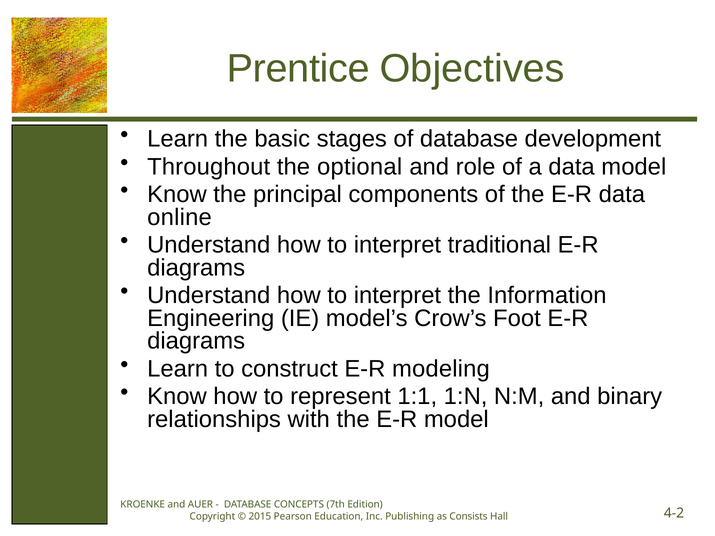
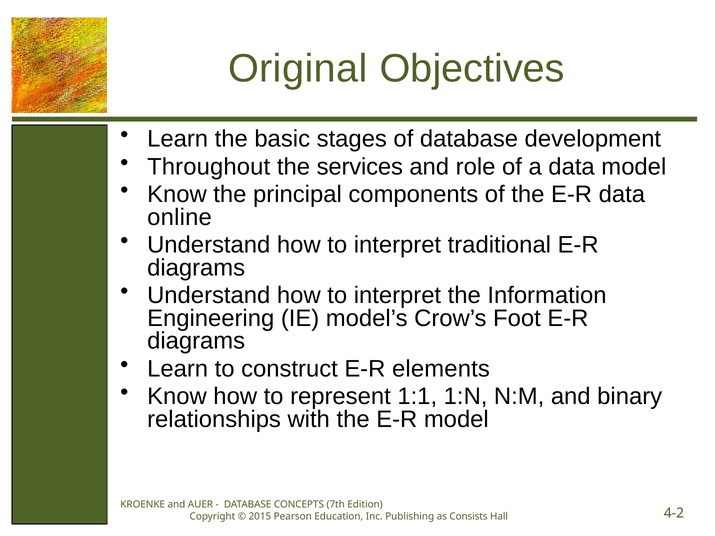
Prentice: Prentice -> Original
optional: optional -> services
modeling: modeling -> elements
